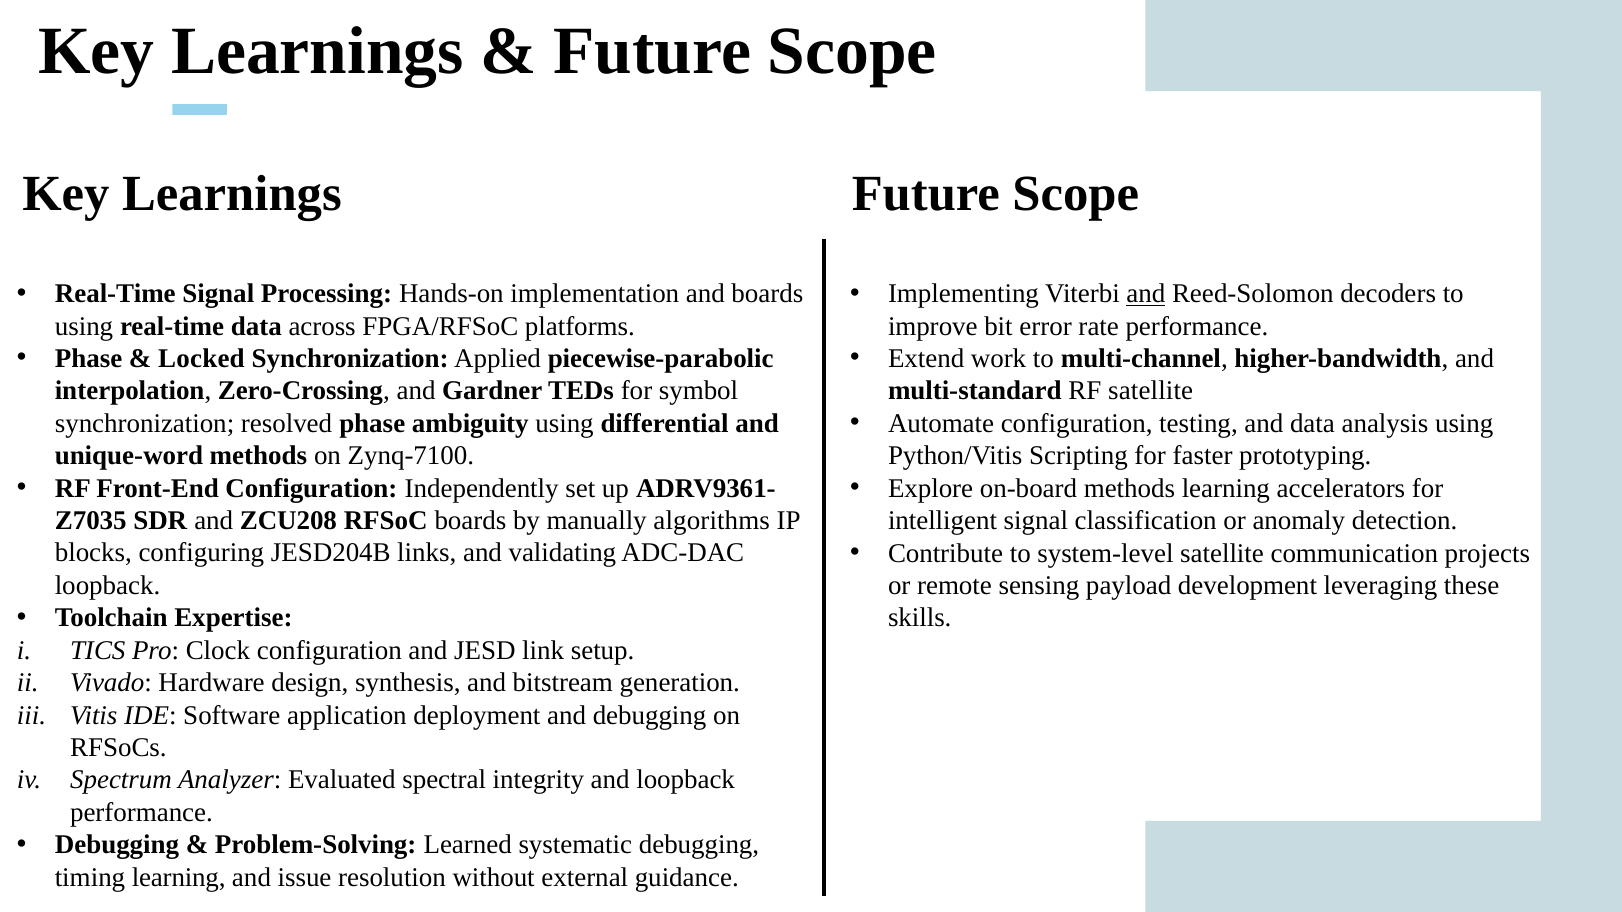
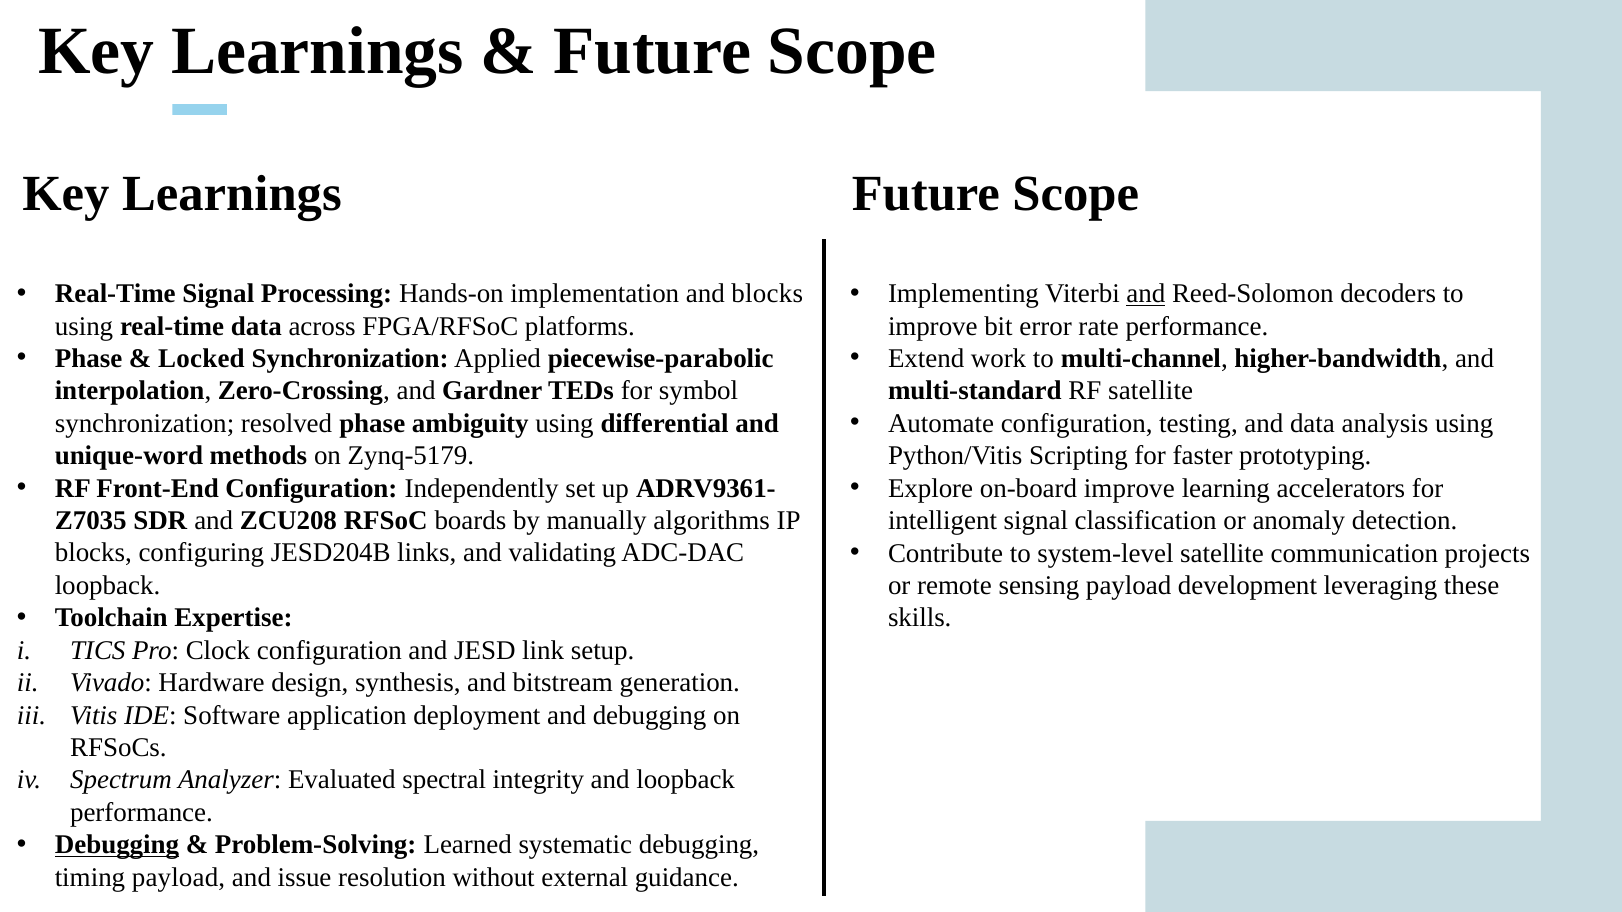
and boards: boards -> blocks
Zynq-7100: Zynq-7100 -> Zynq-5179
on-board methods: methods -> improve
Debugging at (117, 845) underline: none -> present
timing learning: learning -> payload
